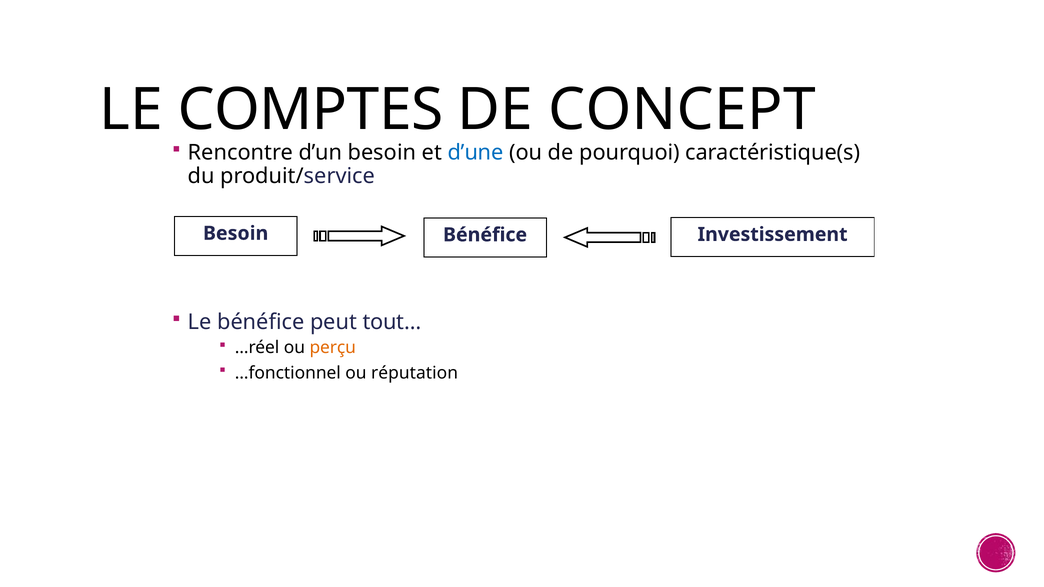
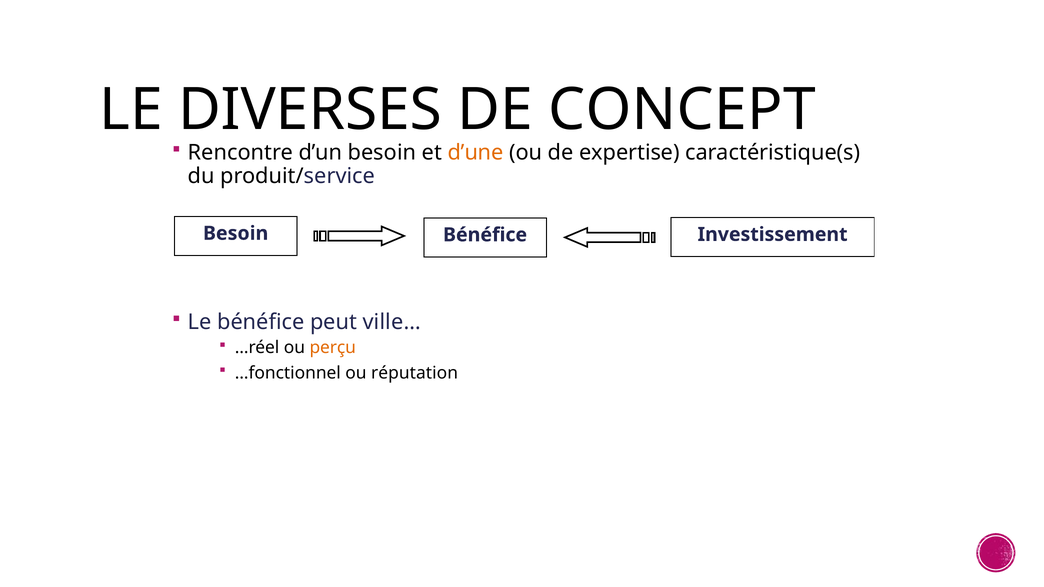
COMPTES: COMPTES -> DIVERSES
d’une colour: blue -> orange
pourquoi: pourquoi -> expertise
tout…: tout… -> ville…
